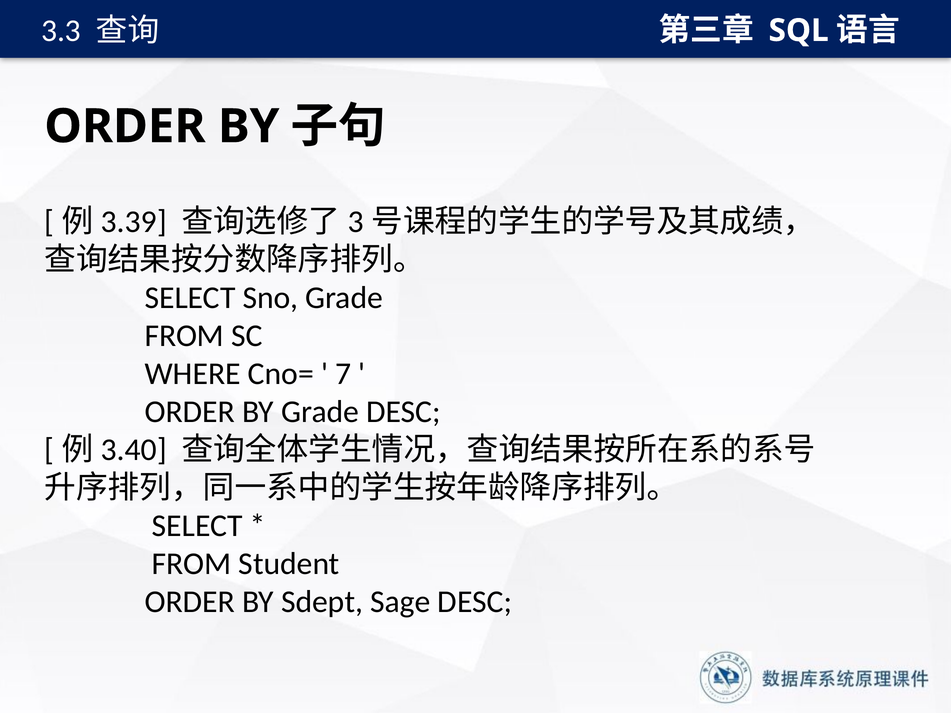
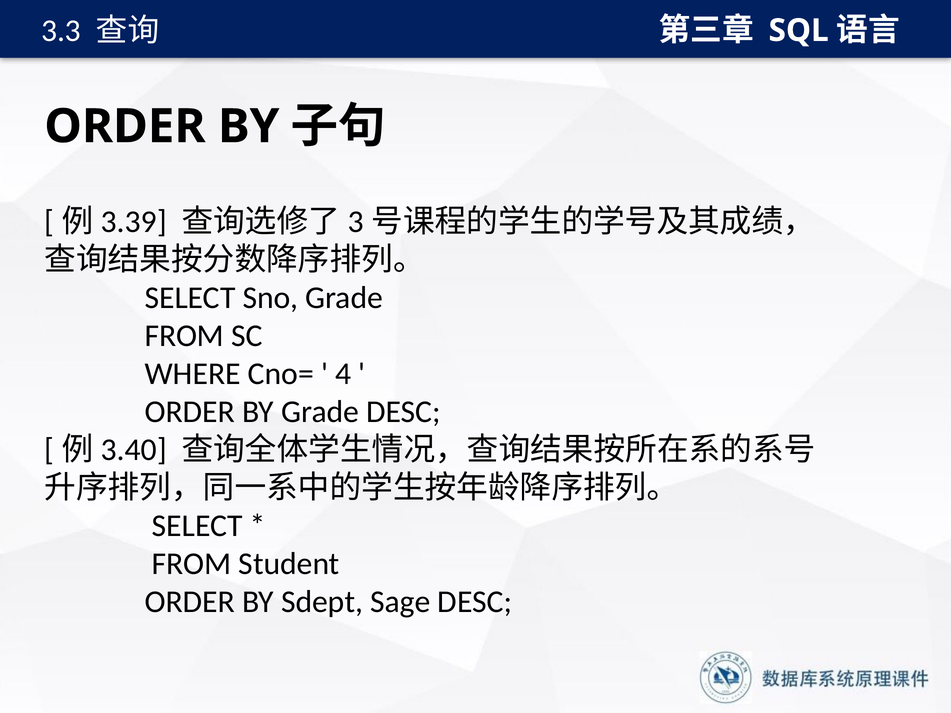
7: 7 -> 4
